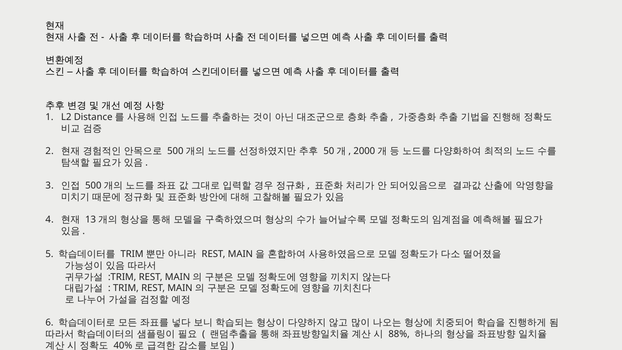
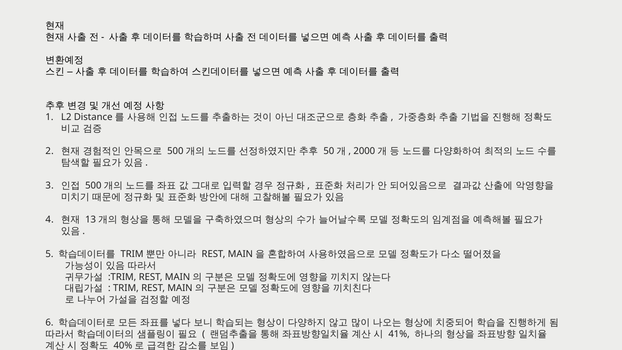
88%: 88% -> 41%
